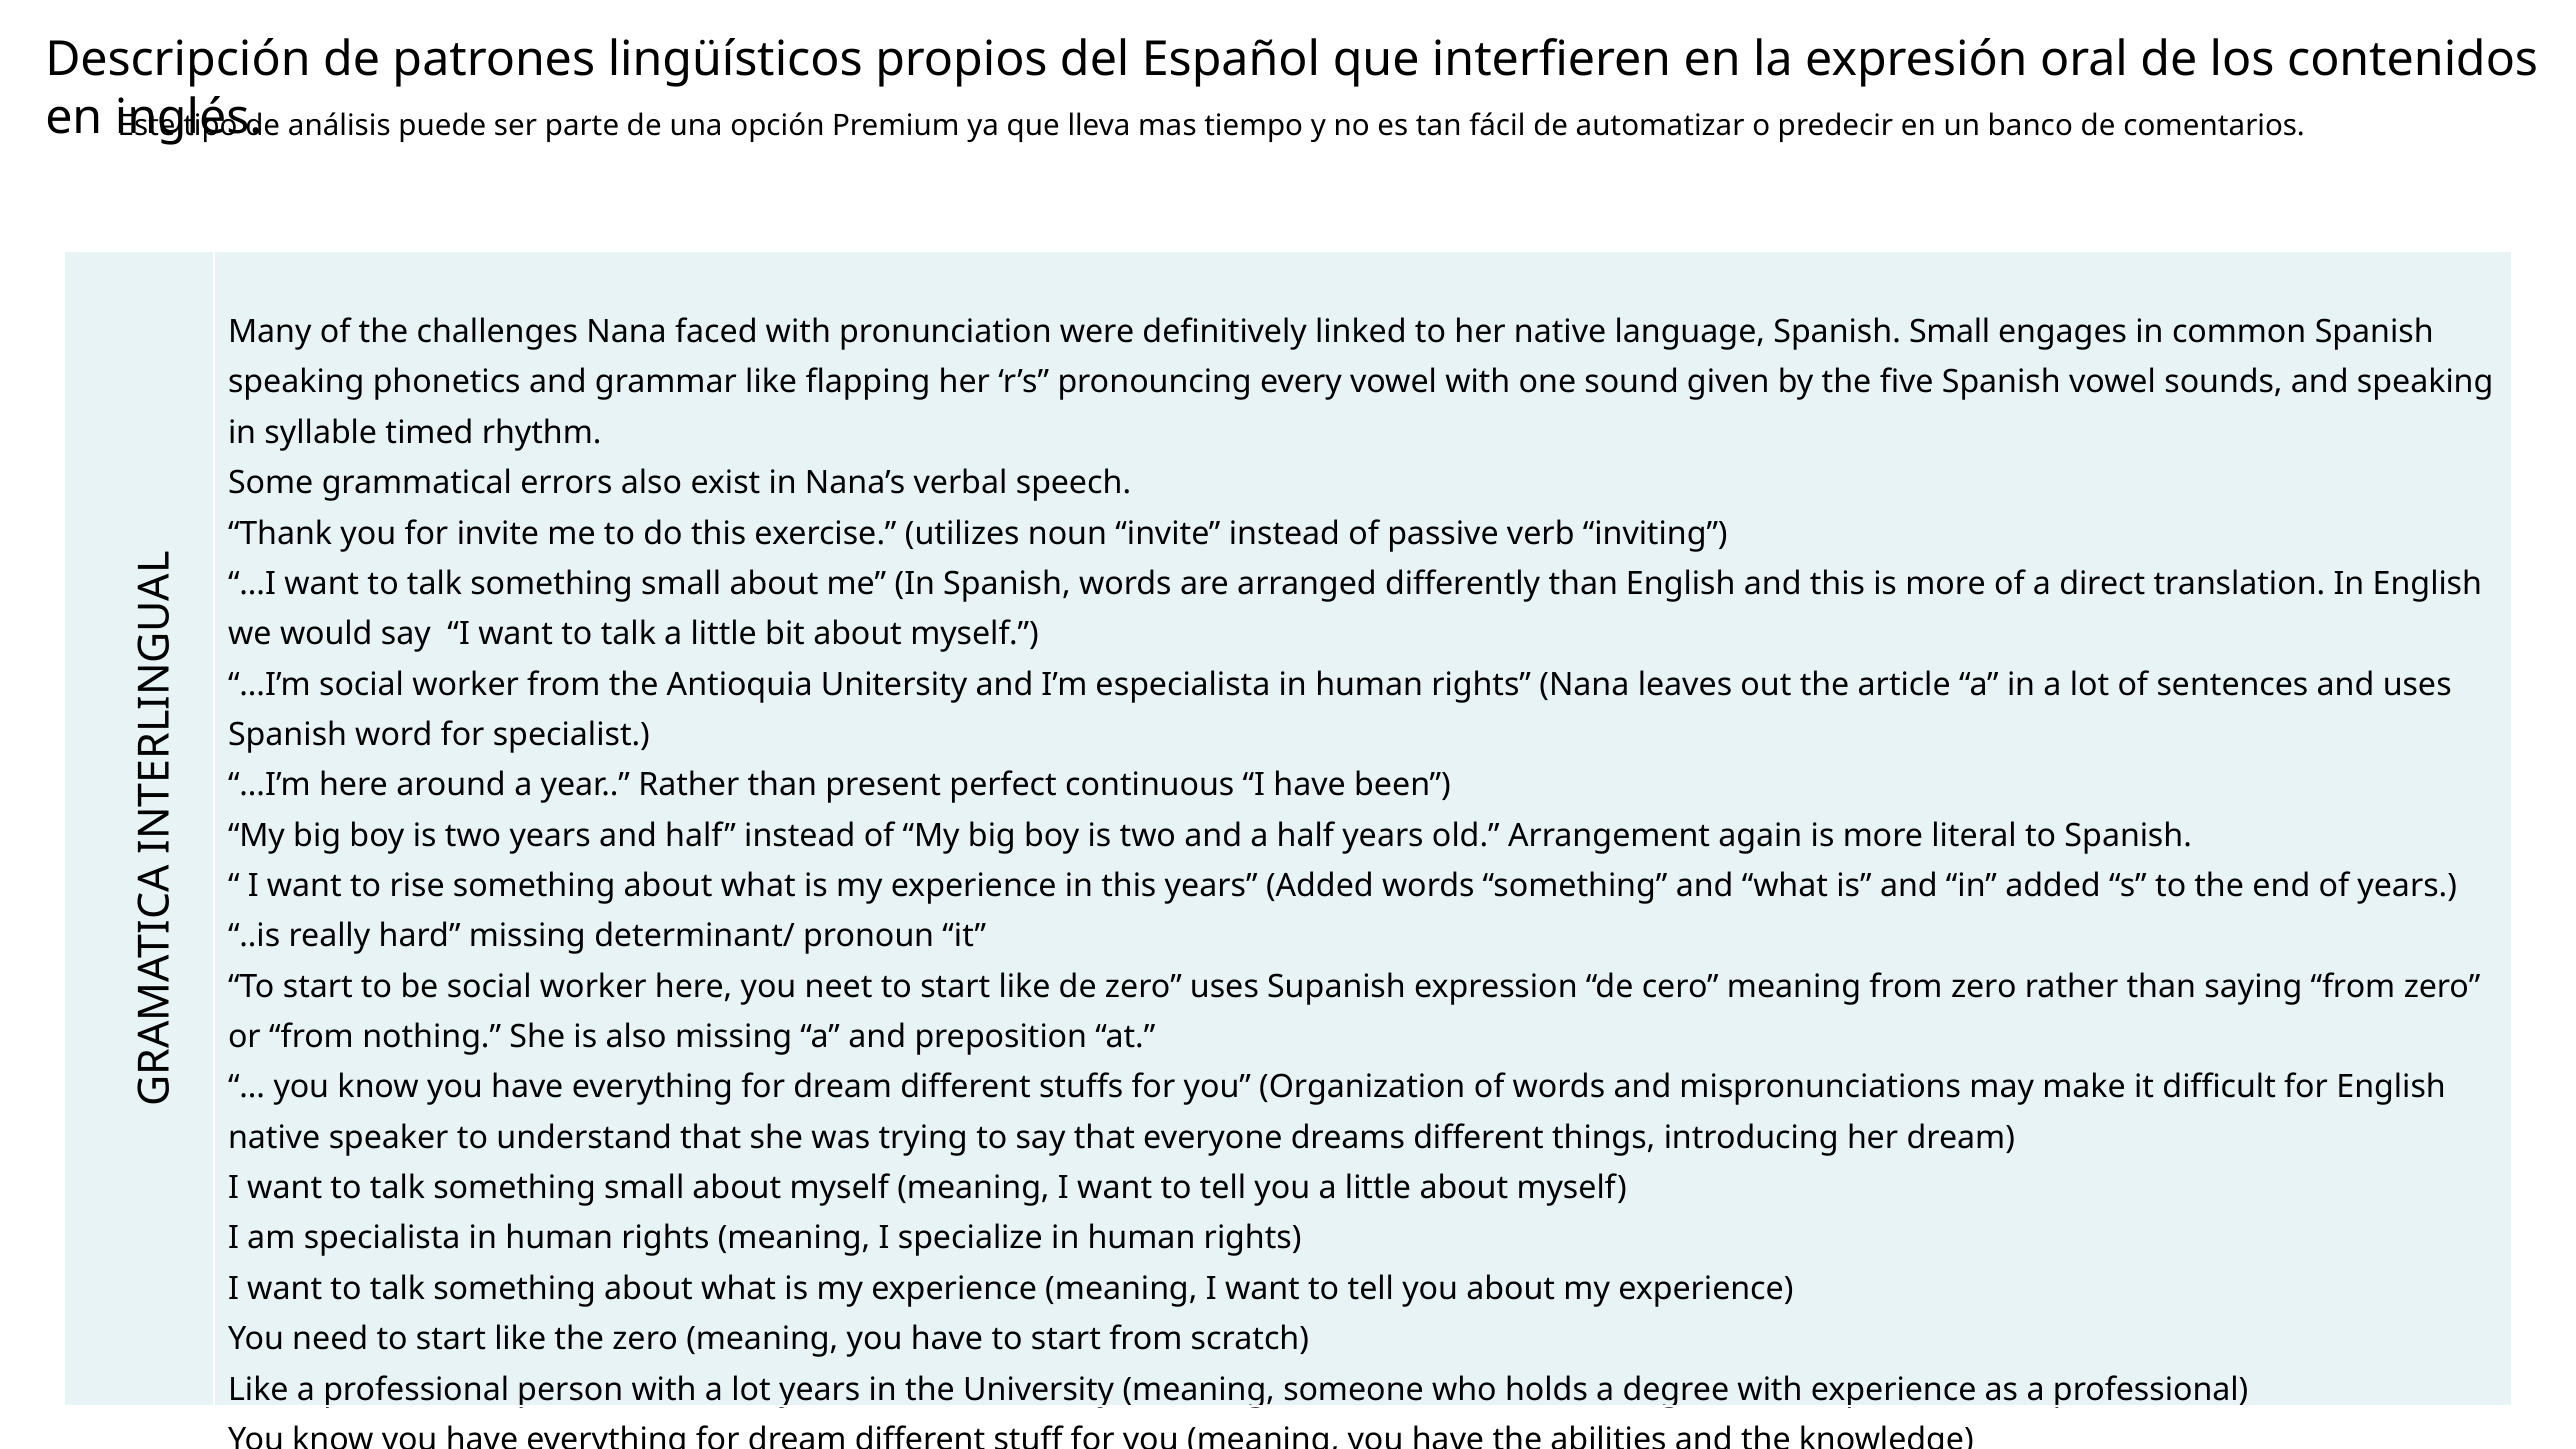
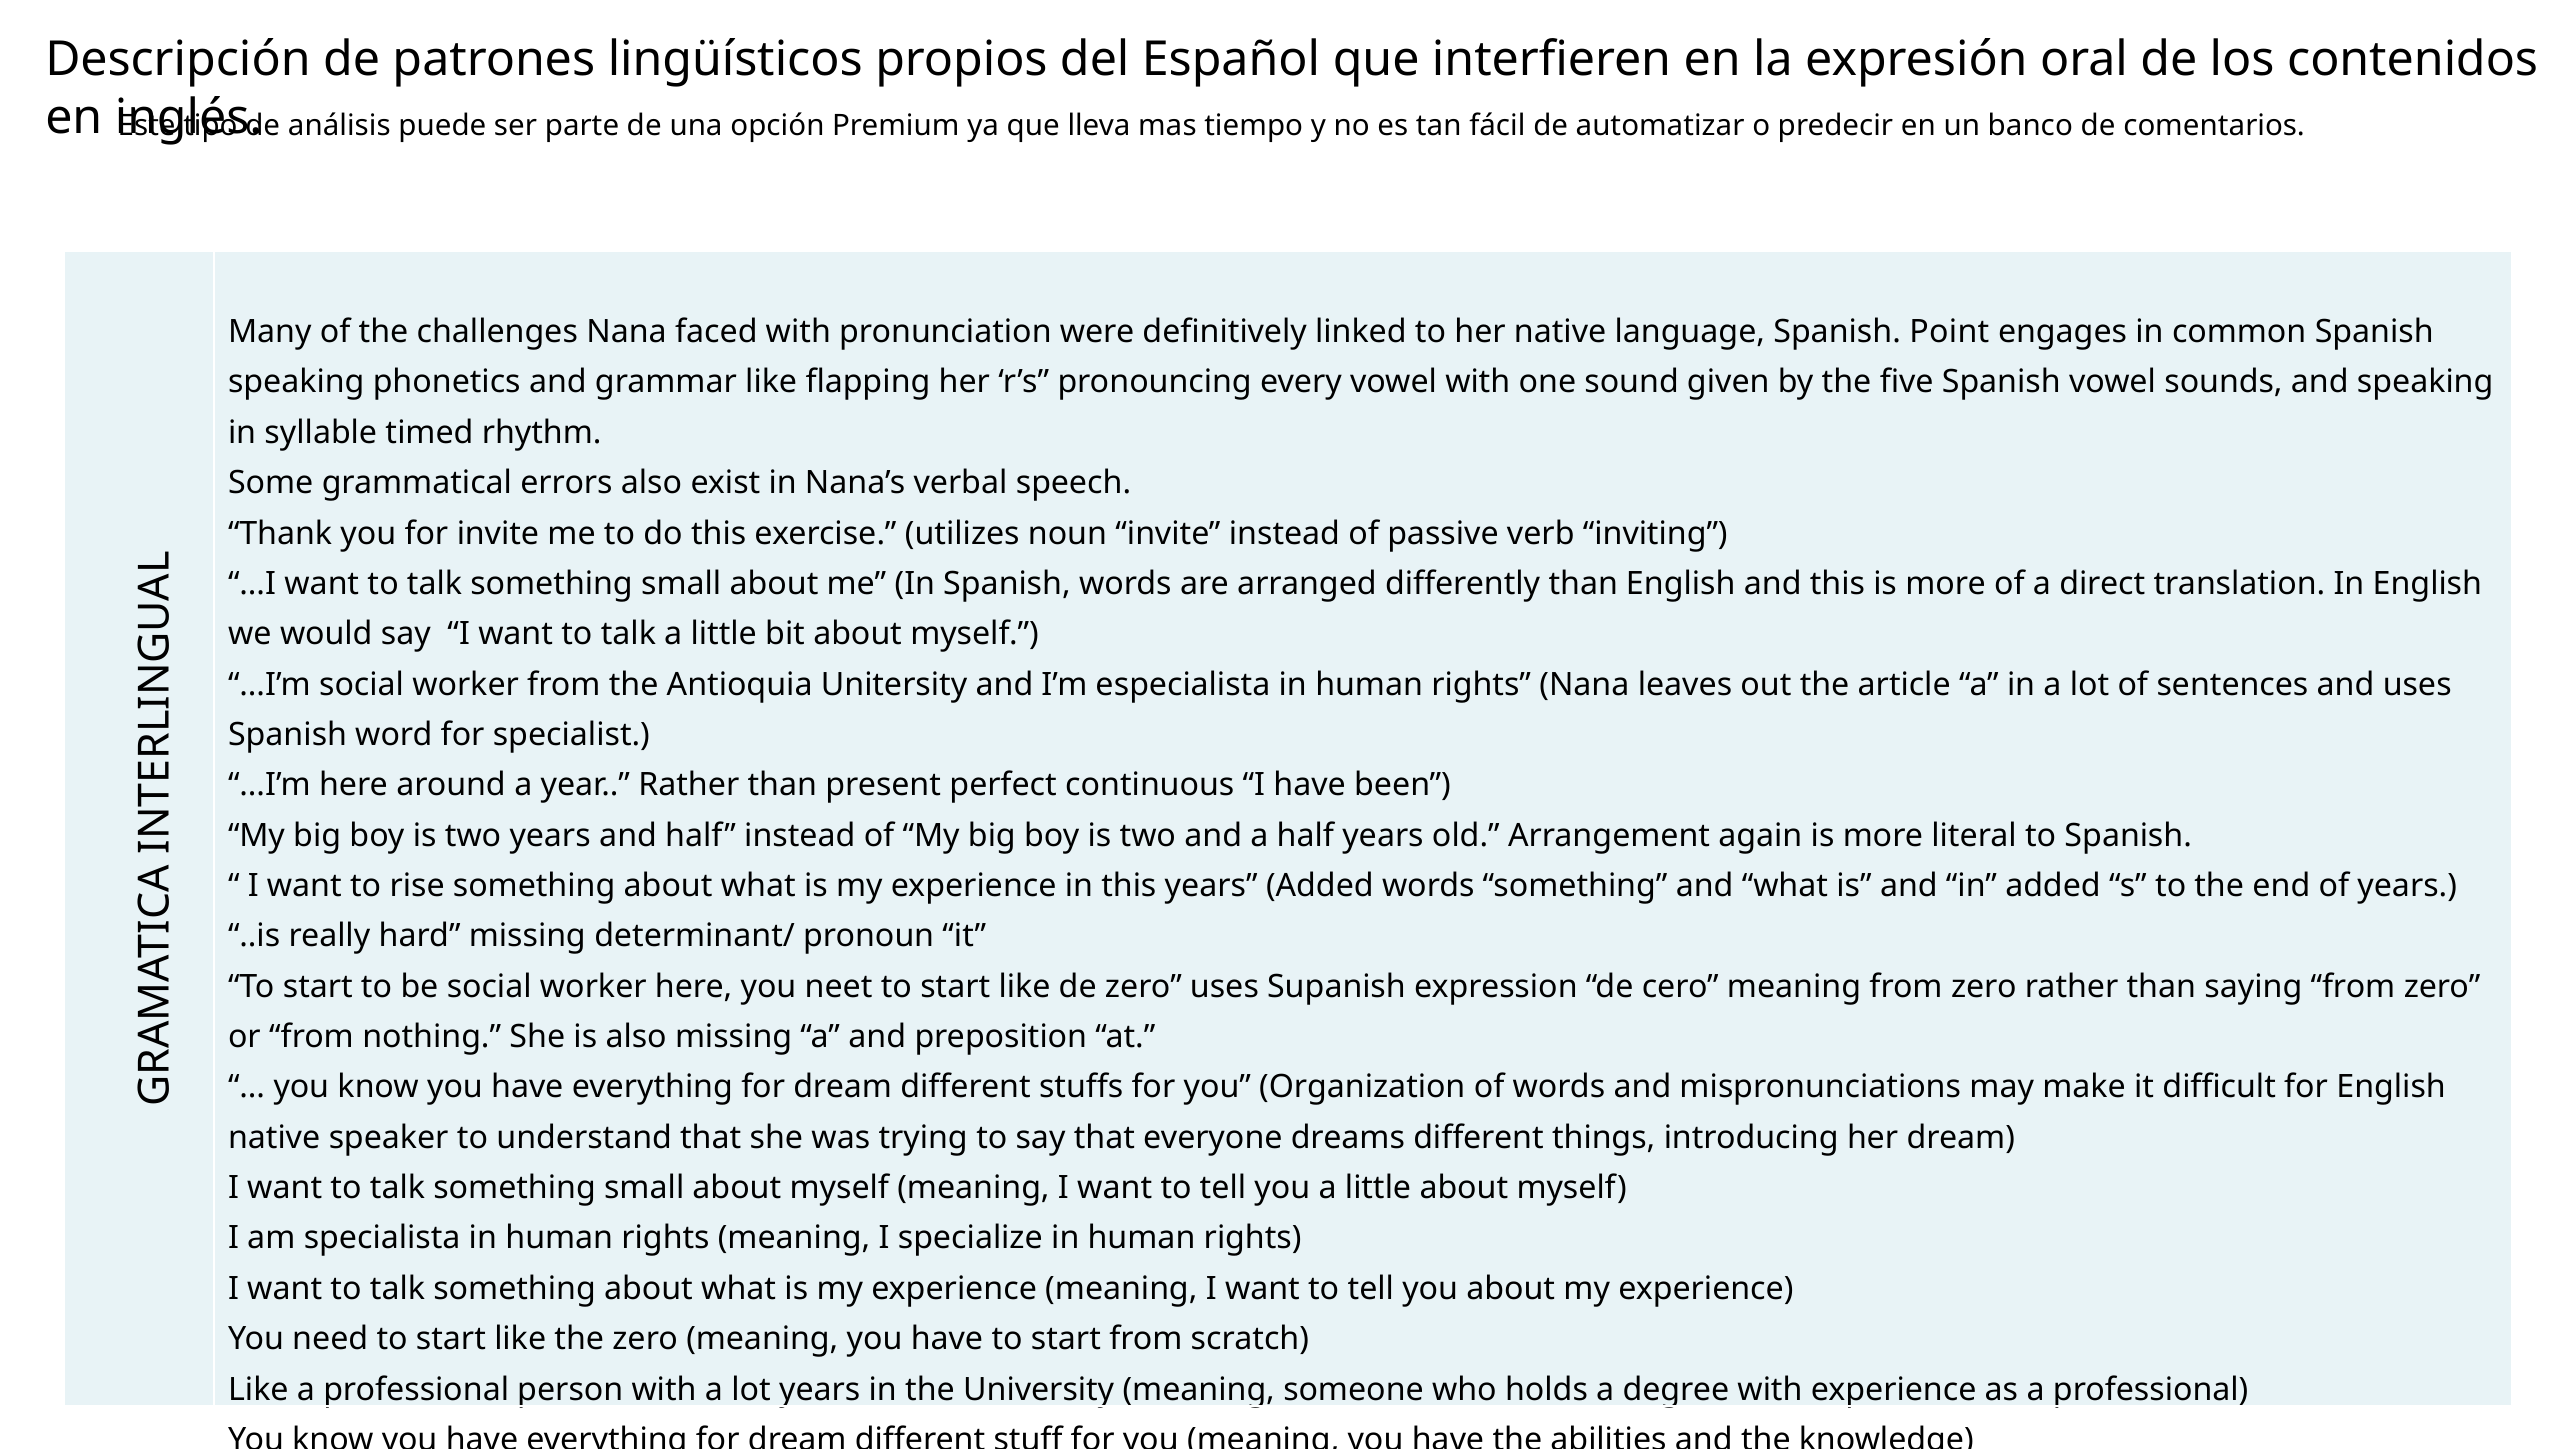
Spanish Small: Small -> Point
